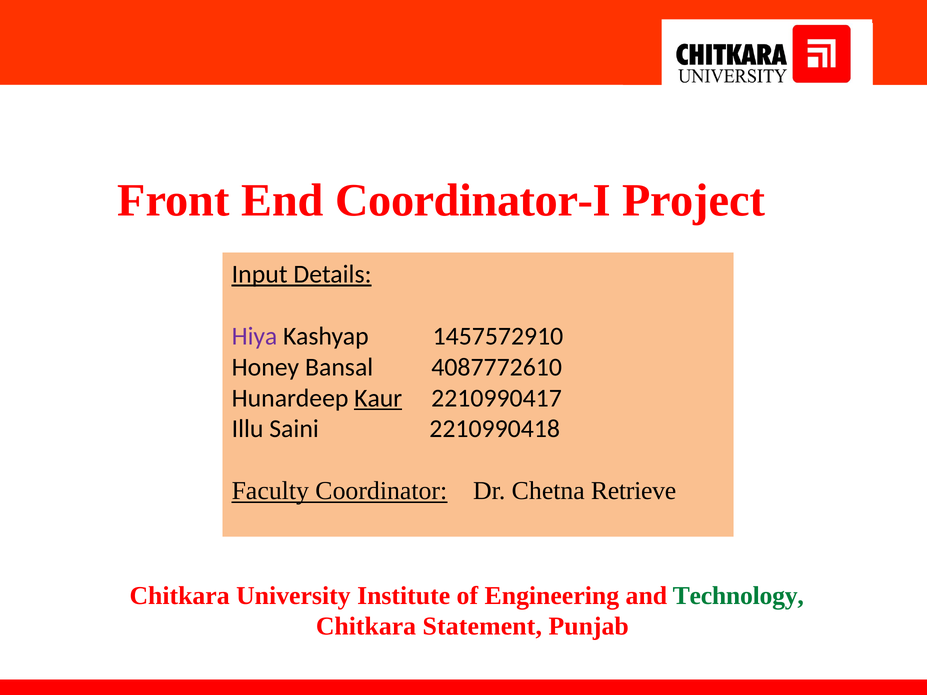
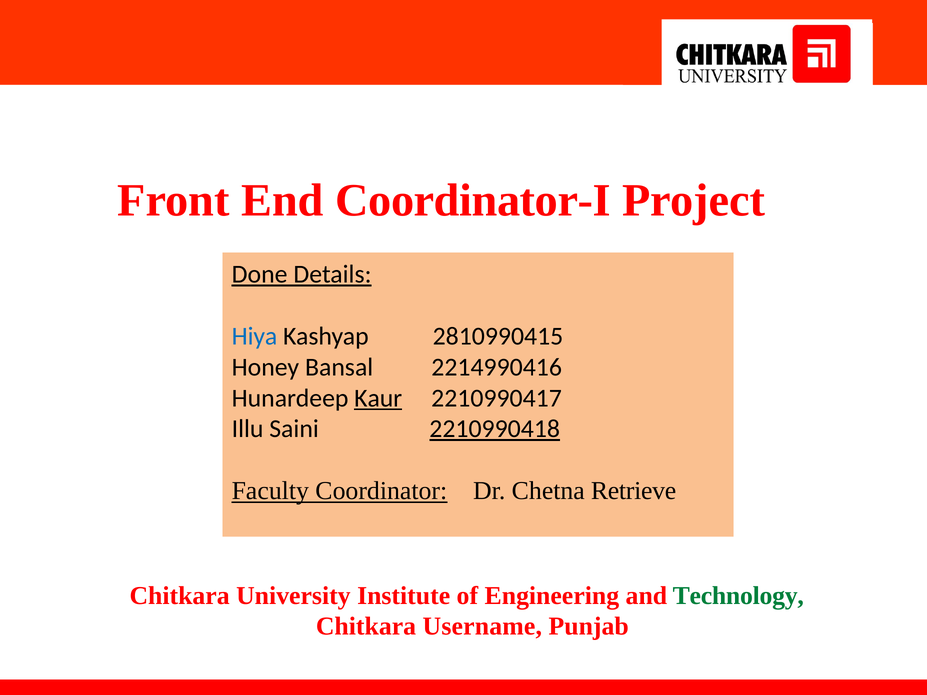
Input: Input -> Done
Hiya colour: purple -> blue
1457572910: 1457572910 -> 2810990415
4087772610: 4087772610 -> 2214990416
2210990418 underline: none -> present
Statement: Statement -> Username
